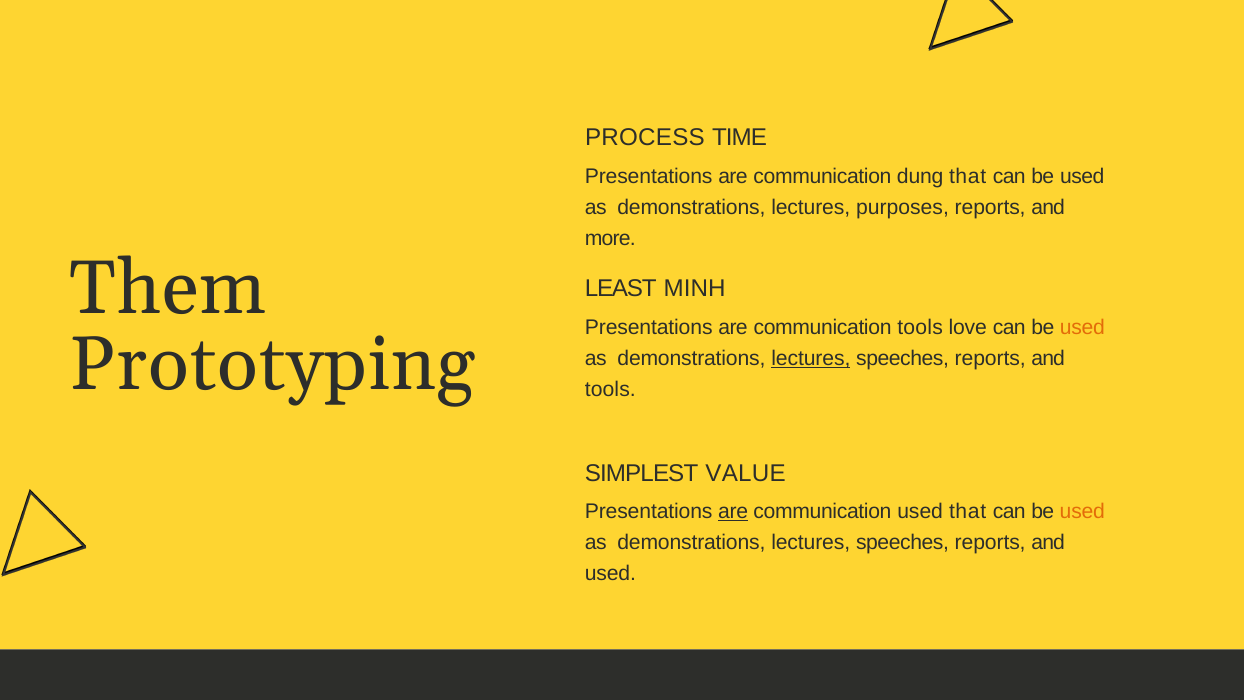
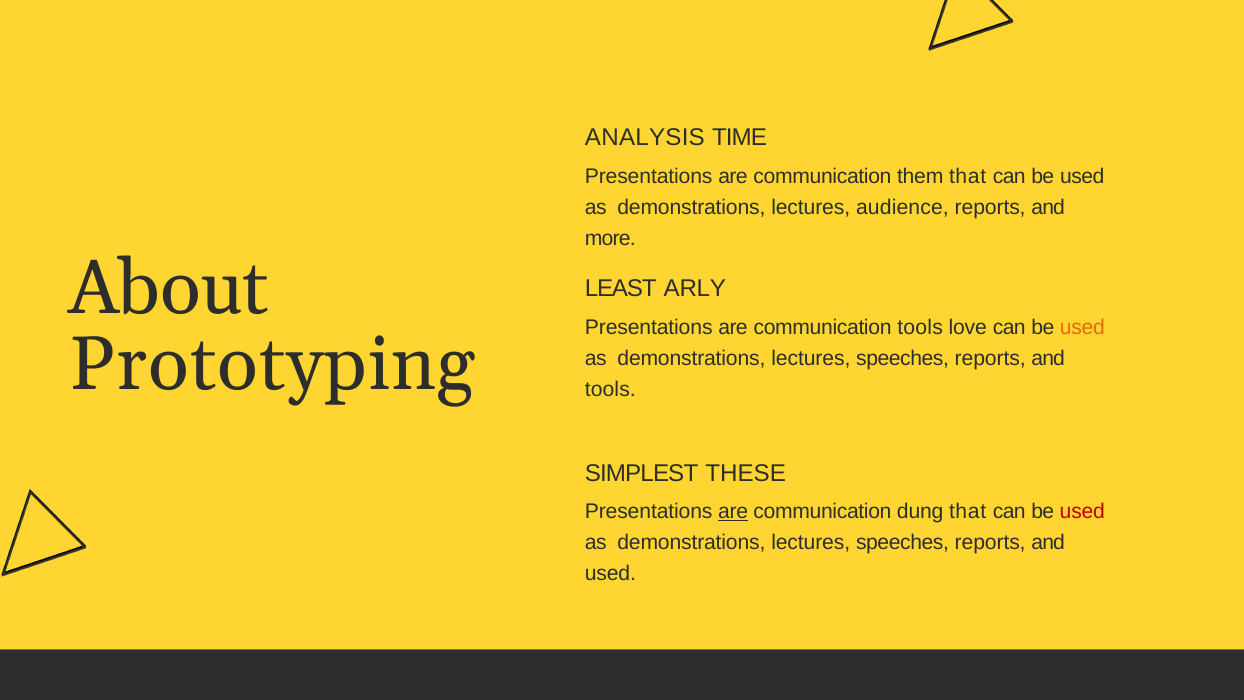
PROCESS: PROCESS -> ANALYSIS
dung: dung -> them
purposes: purposes -> audience
Them: Them -> About
MINH: MINH -> ARLY
lectures at (811, 358) underline: present -> none
VALUE: VALUE -> THESE
communication used: used -> dung
used at (1082, 511) colour: orange -> red
